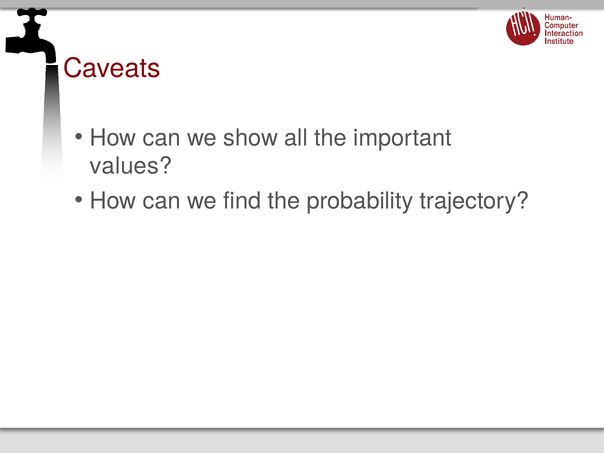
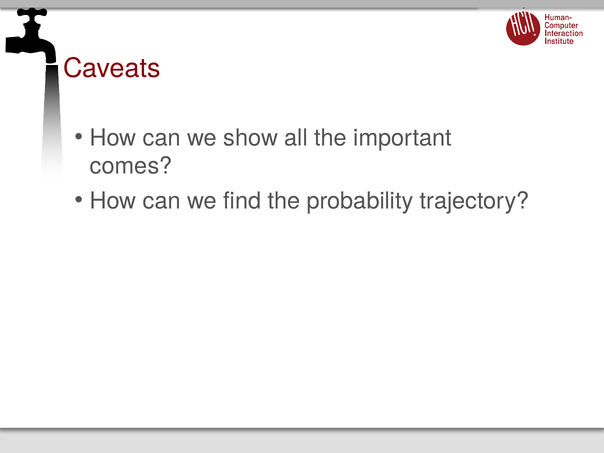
values: values -> comes
